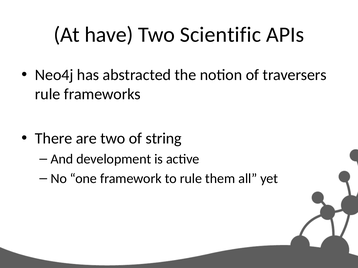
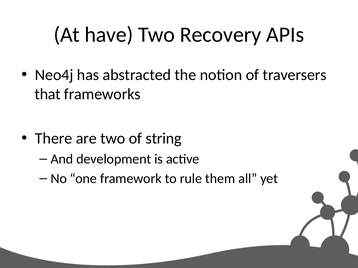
Scientific: Scientific -> Recovery
rule at (48, 94): rule -> that
